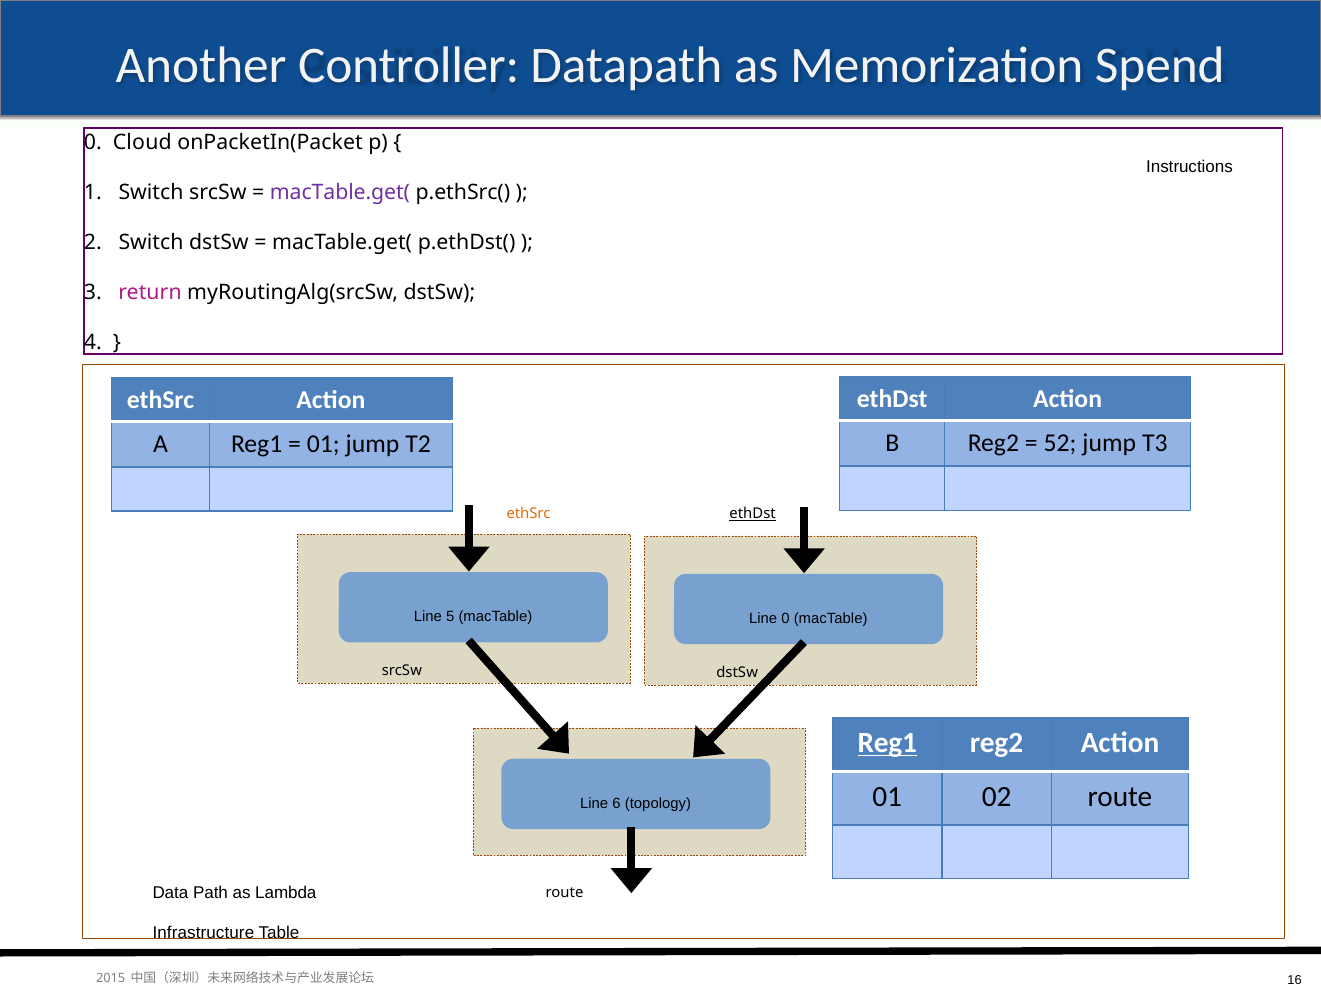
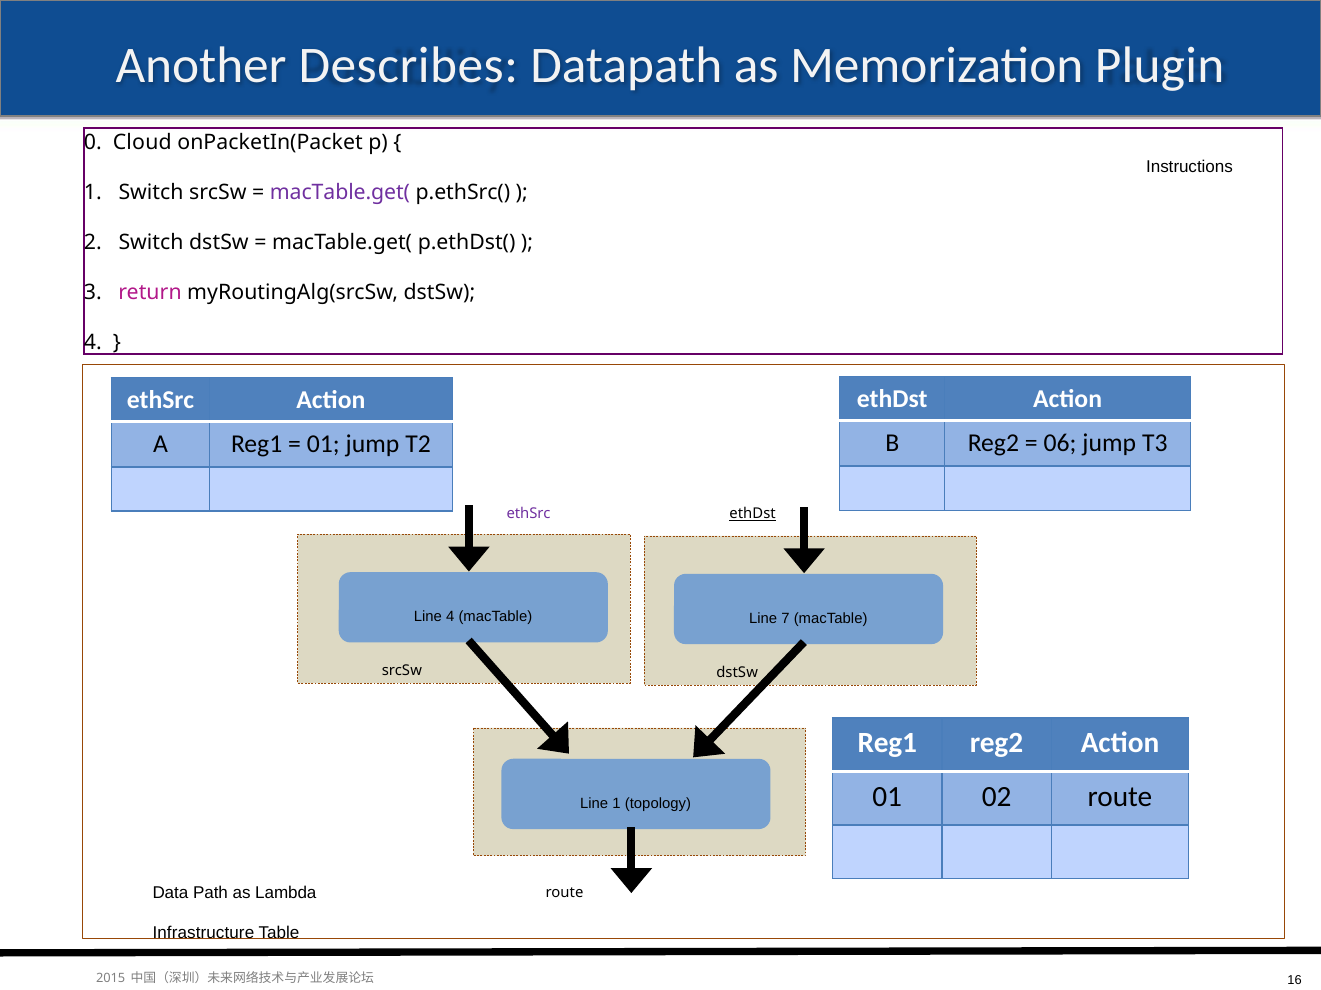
Controller: Controller -> Describes
Spend: Spend -> Plugin
52: 52 -> 06
ethSrc at (529, 514) colour: orange -> purple
Line 5: 5 -> 4
Line 0: 0 -> 7
Reg1 at (887, 743) underline: present -> none
Line 6: 6 -> 1
